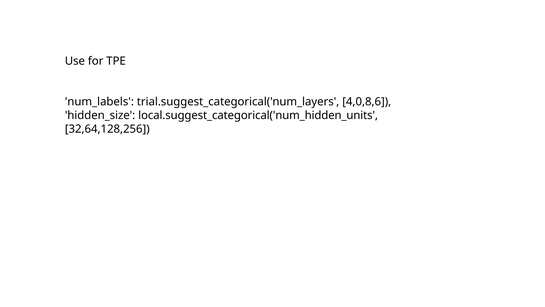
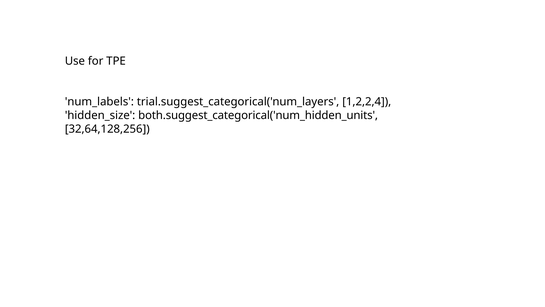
4,0,8,6: 4,0,8,6 -> 1,2,2,4
local.suggest_categorical('num_hidden_units: local.suggest_categorical('num_hidden_units -> both.suggest_categorical('num_hidden_units
